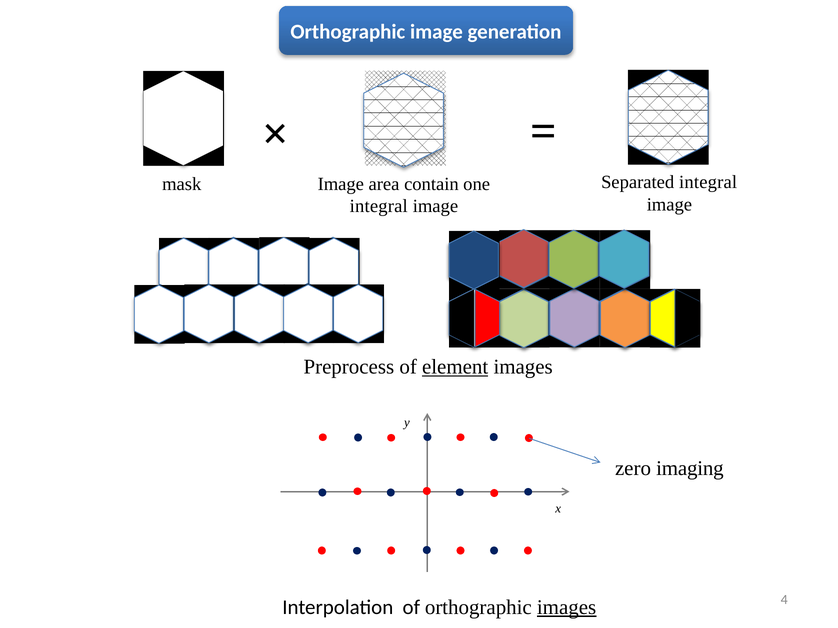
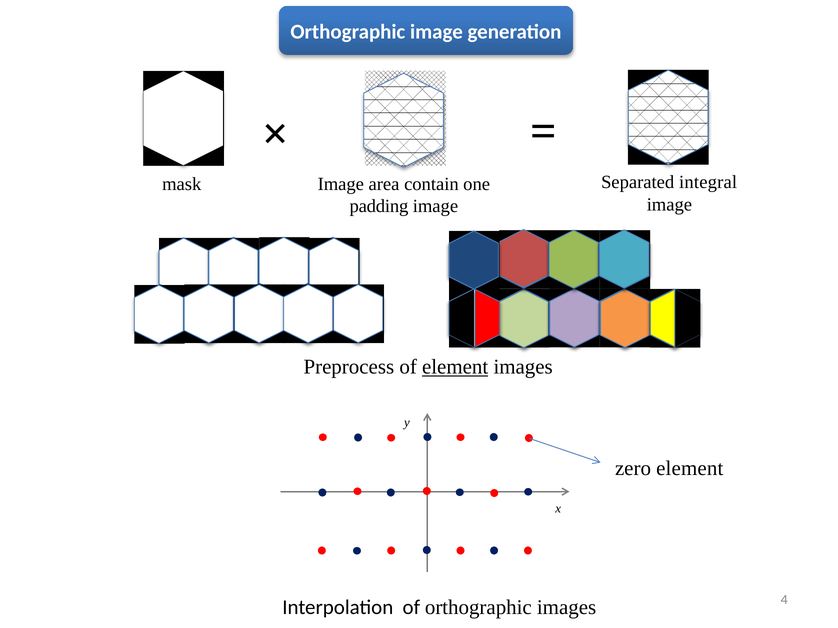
integral at (379, 206): integral -> padding
zero imaging: imaging -> element
images at (567, 608) underline: present -> none
